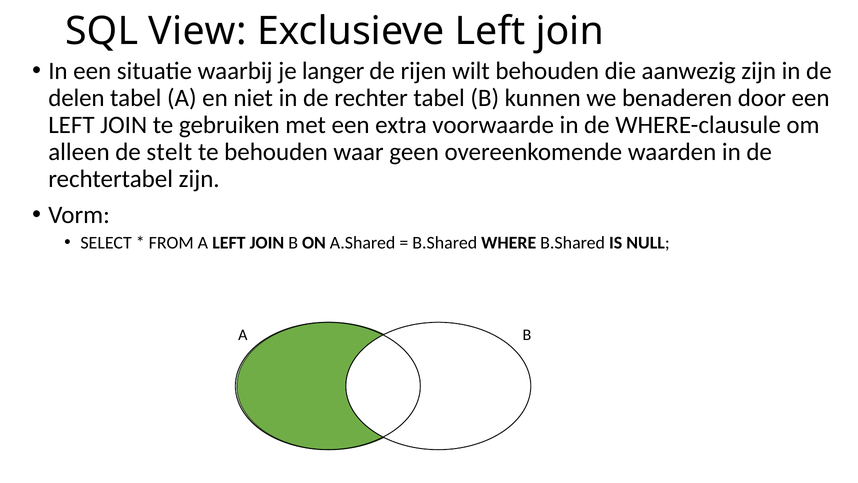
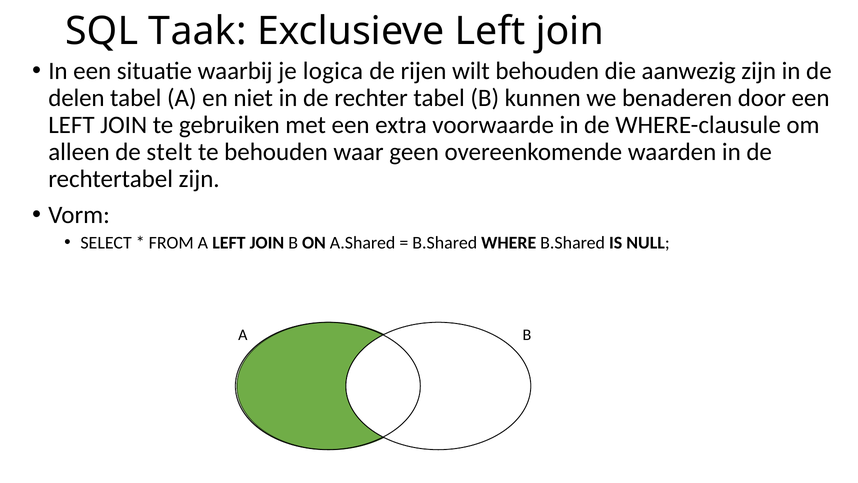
View: View -> Taak
langer: langer -> logica
